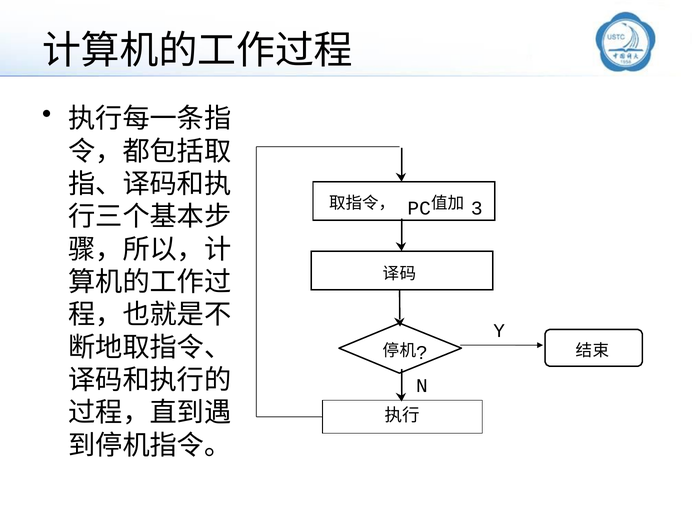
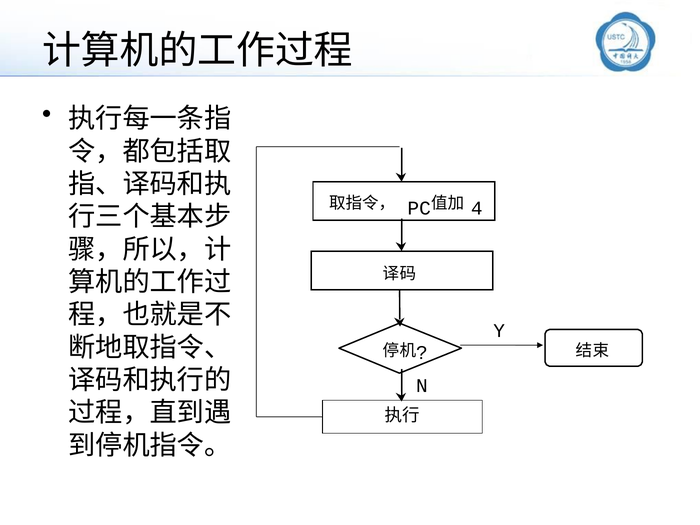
3: 3 -> 4
